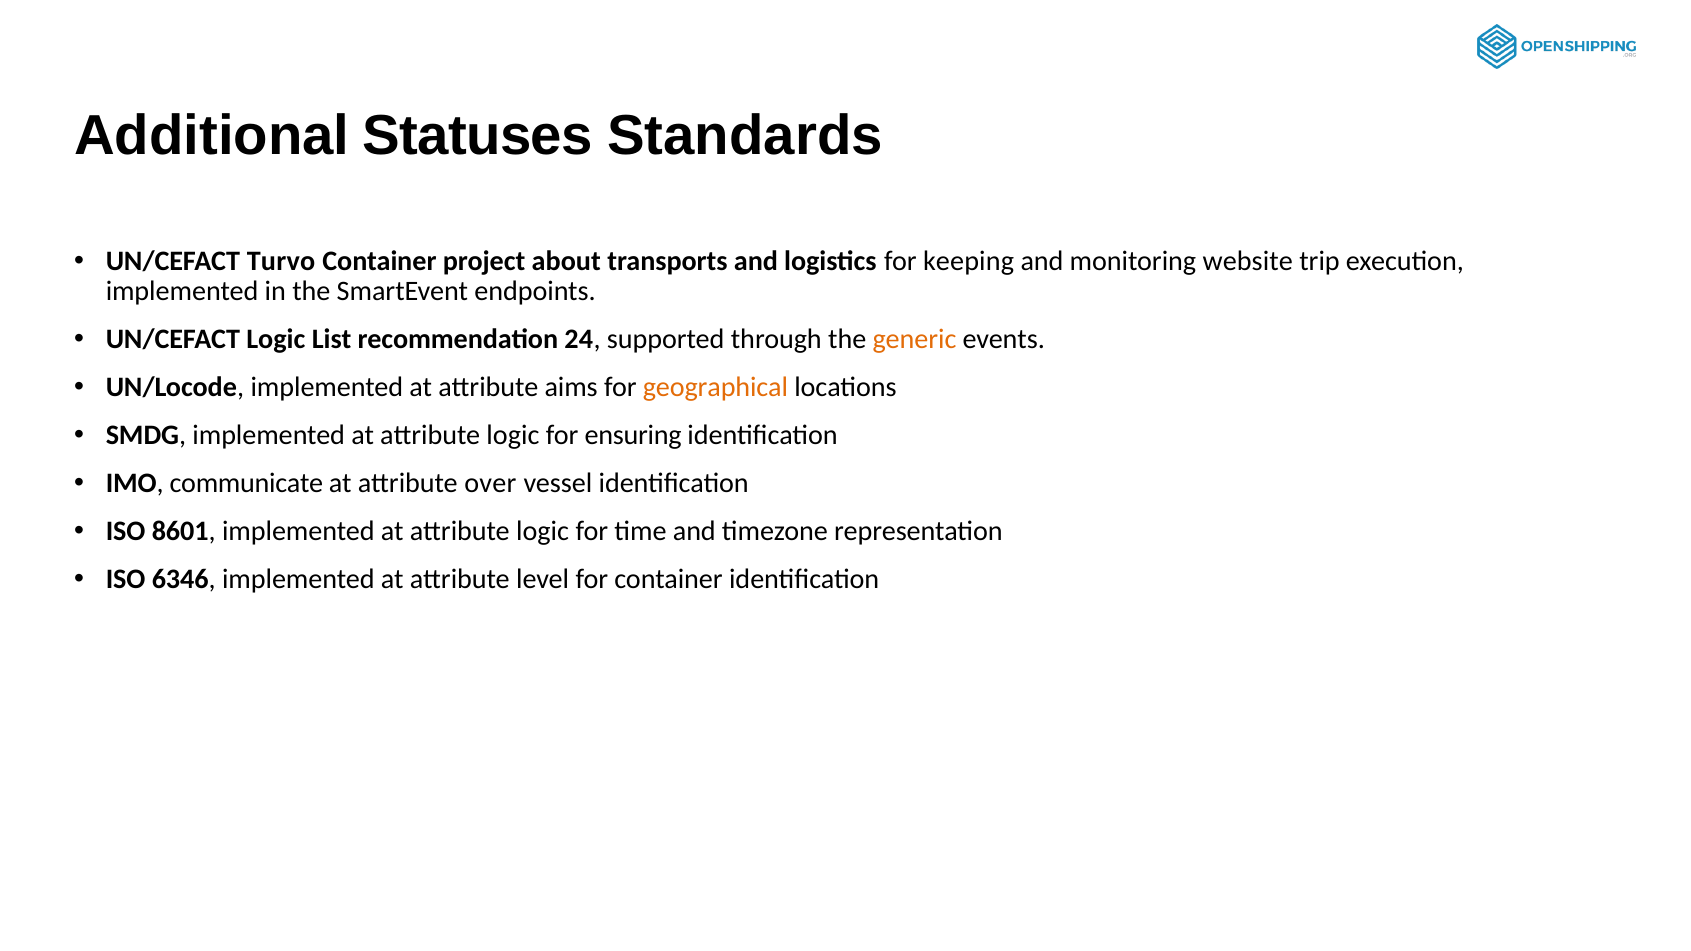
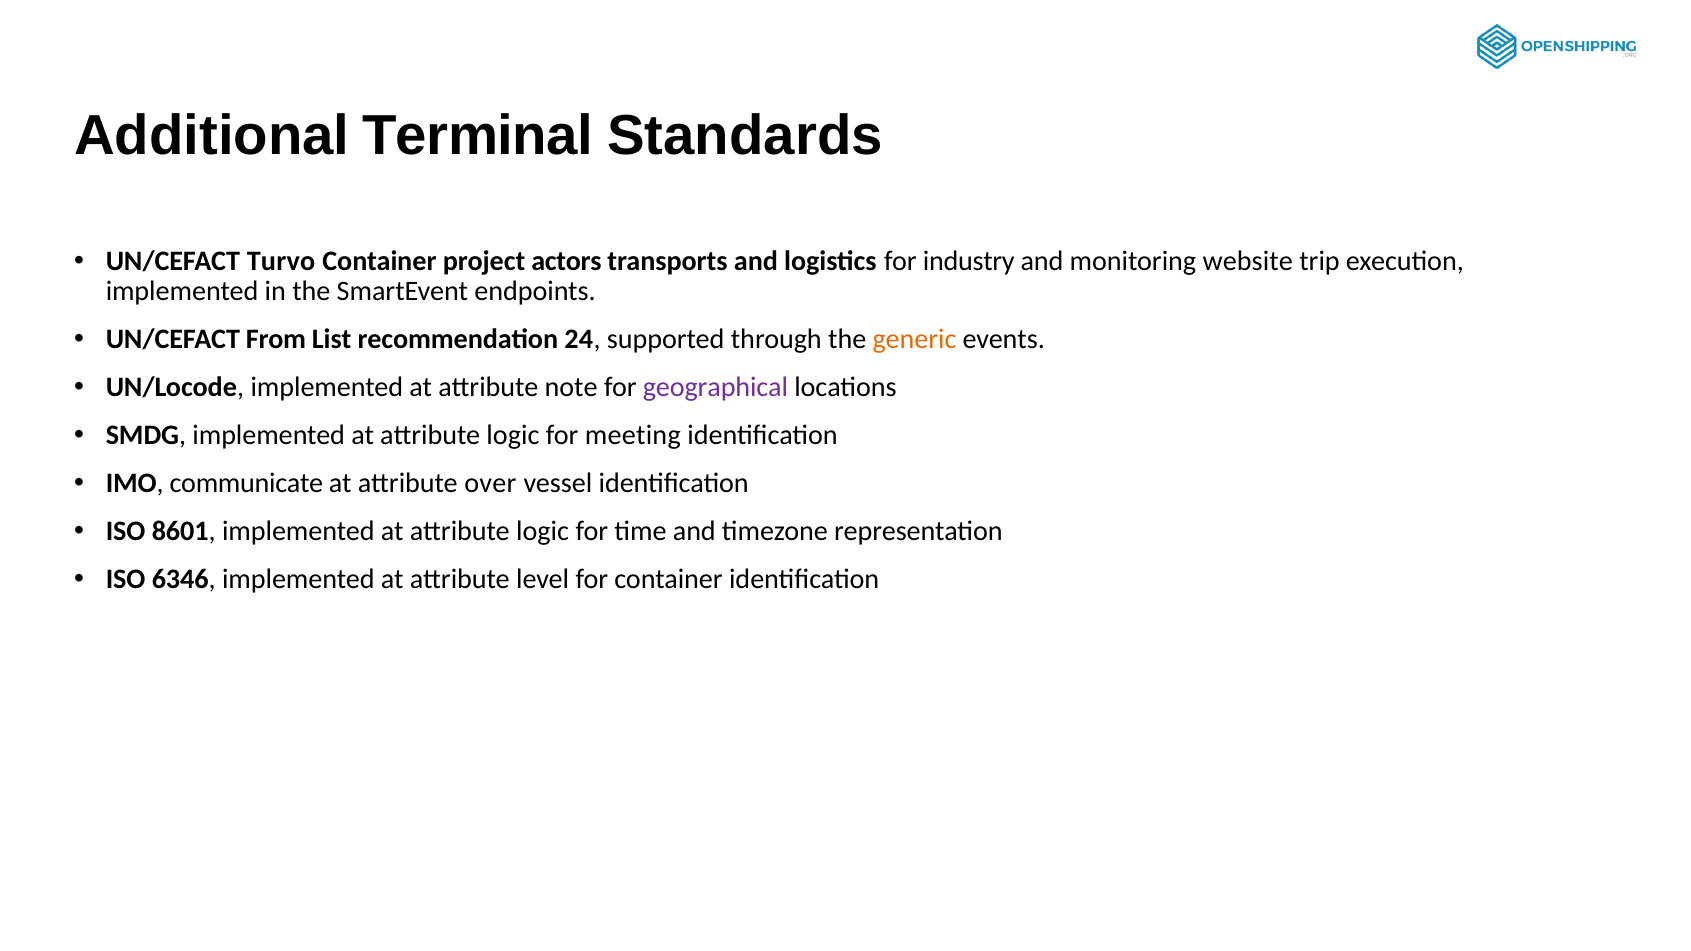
Statuses: Statuses -> Terminal
about: about -> actors
keeping: keeping -> industry
UN/CEFACT Logic: Logic -> From
aims: aims -> note
geographical colour: orange -> purple
ensuring: ensuring -> meeting
